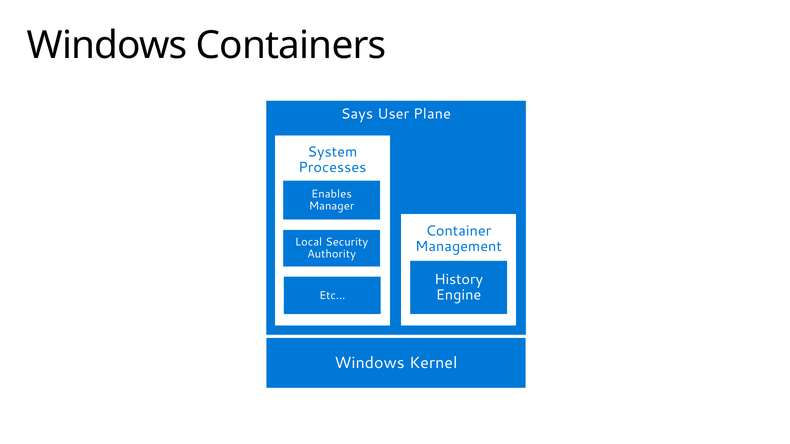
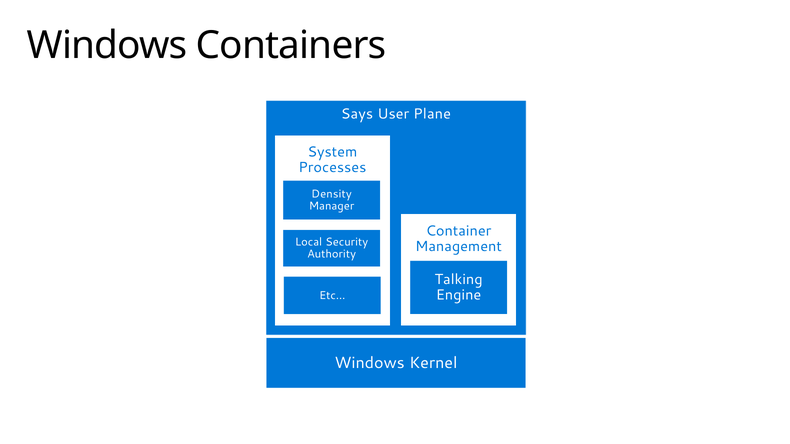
Enables: Enables -> Density
History: History -> Talking
